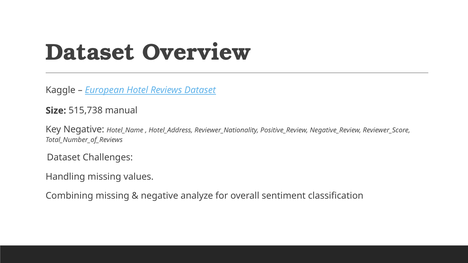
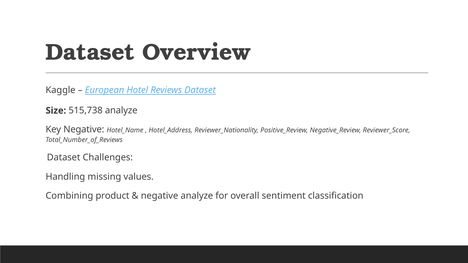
515,738 manual: manual -> analyze
Combining missing: missing -> product
